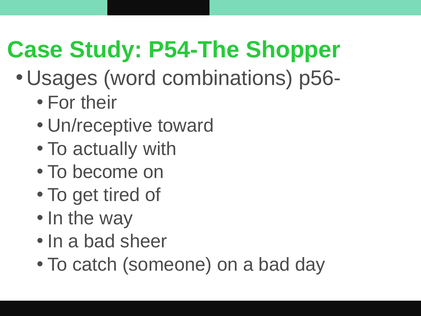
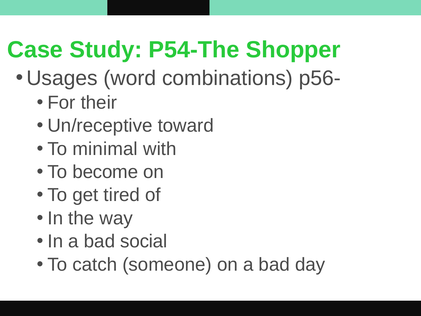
actually: actually -> minimal
sheer: sheer -> social
